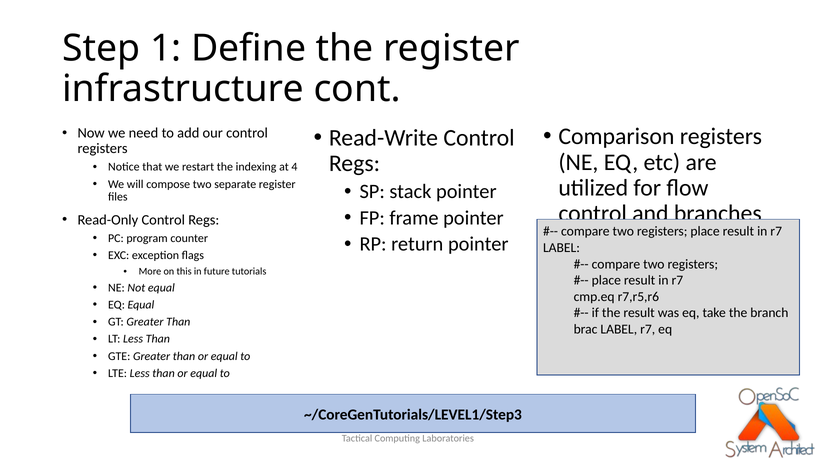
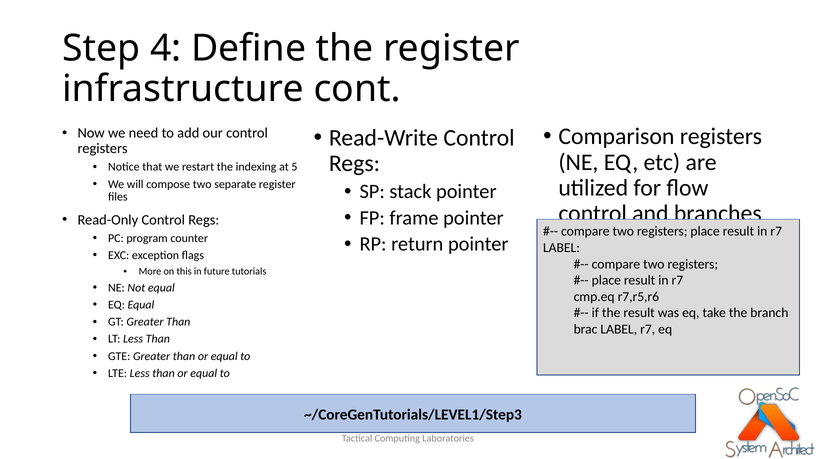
1: 1 -> 4
4: 4 -> 5
